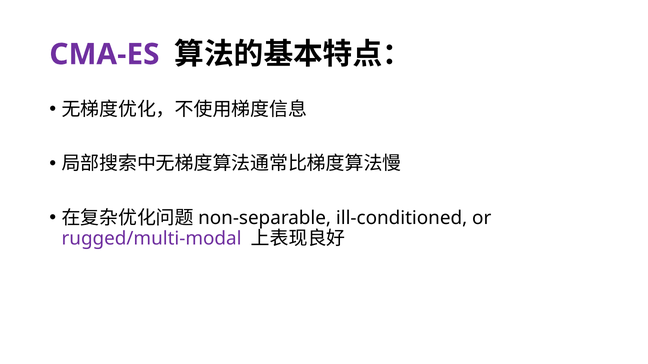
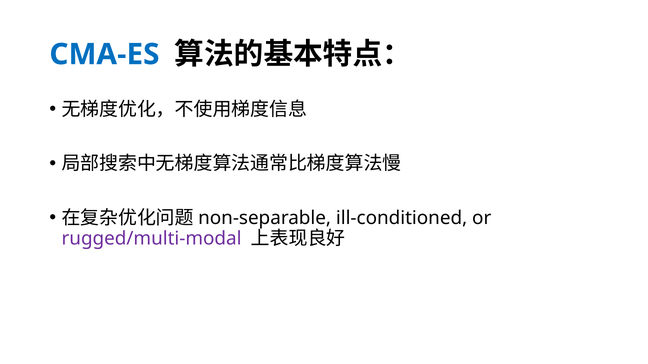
CMA-ES colour: purple -> blue
